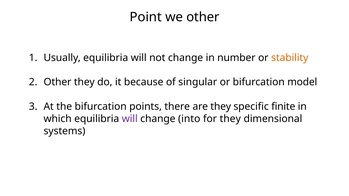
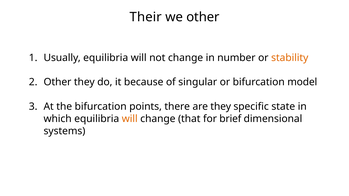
Point: Point -> Their
finite: finite -> state
will at (130, 119) colour: purple -> orange
into: into -> that
for they: they -> brief
